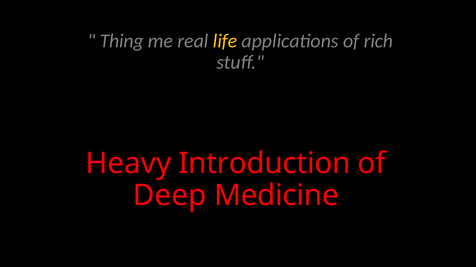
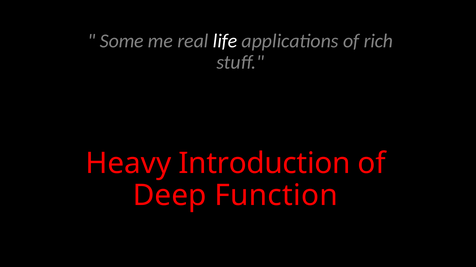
Thing: Thing -> Some
life colour: yellow -> white
Medicine: Medicine -> Function
